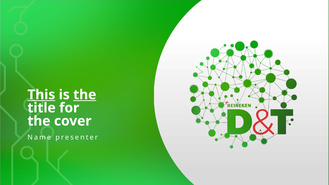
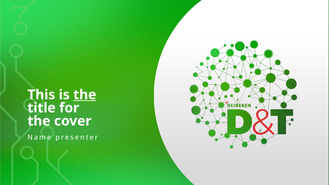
This underline: present -> none
